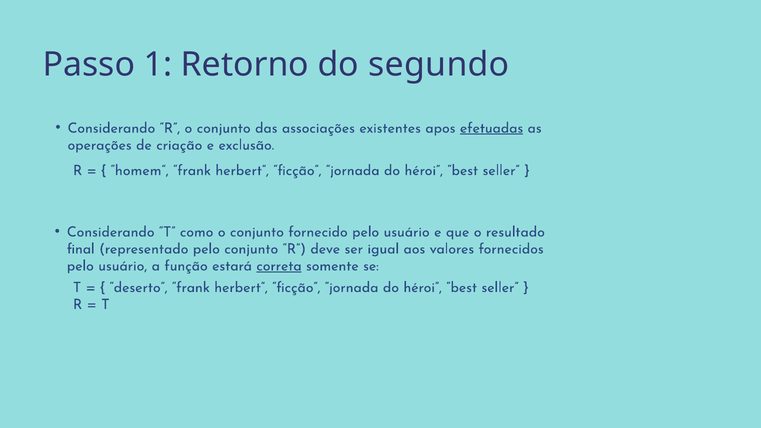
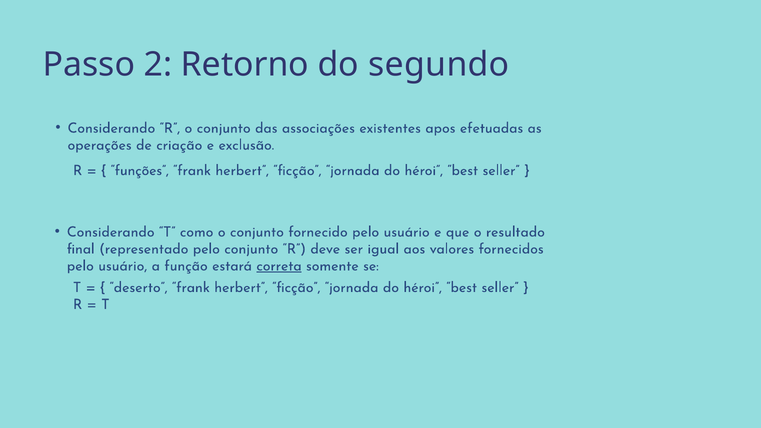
1: 1 -> 2
efetuadas underline: present -> none
homem: homem -> funções
